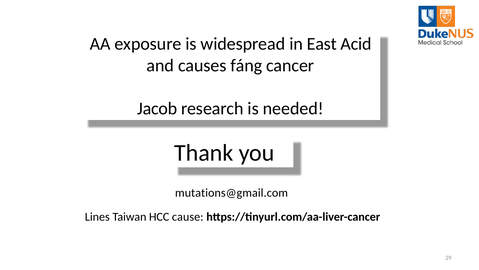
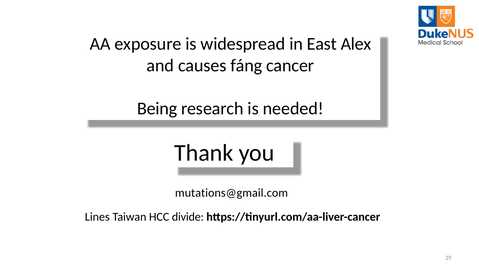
Acid: Acid -> Alex
Jacob: Jacob -> Being
cause: cause -> divide
